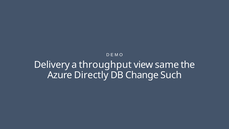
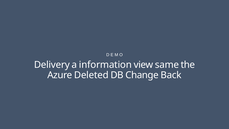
throughput: throughput -> information
Directly: Directly -> Deleted
Such: Such -> Back
